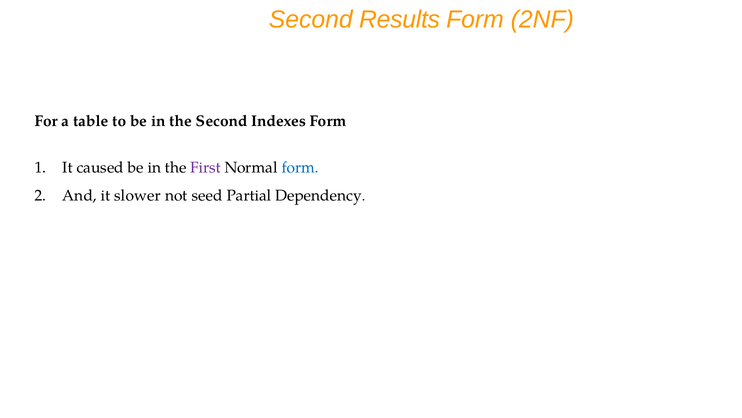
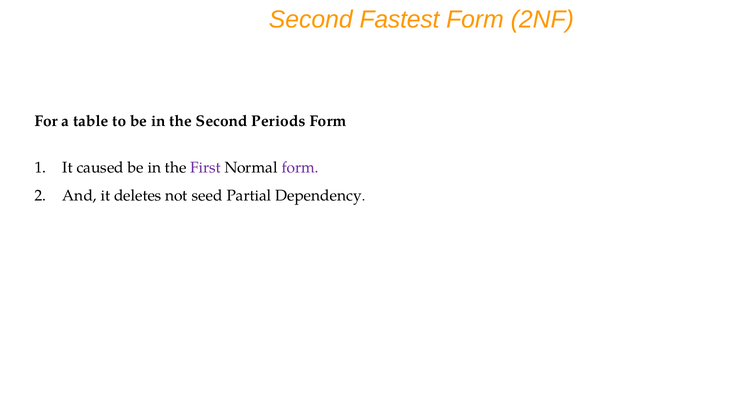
Results: Results -> Fastest
Indexes: Indexes -> Periods
form at (300, 167) colour: blue -> purple
slower: slower -> deletes
